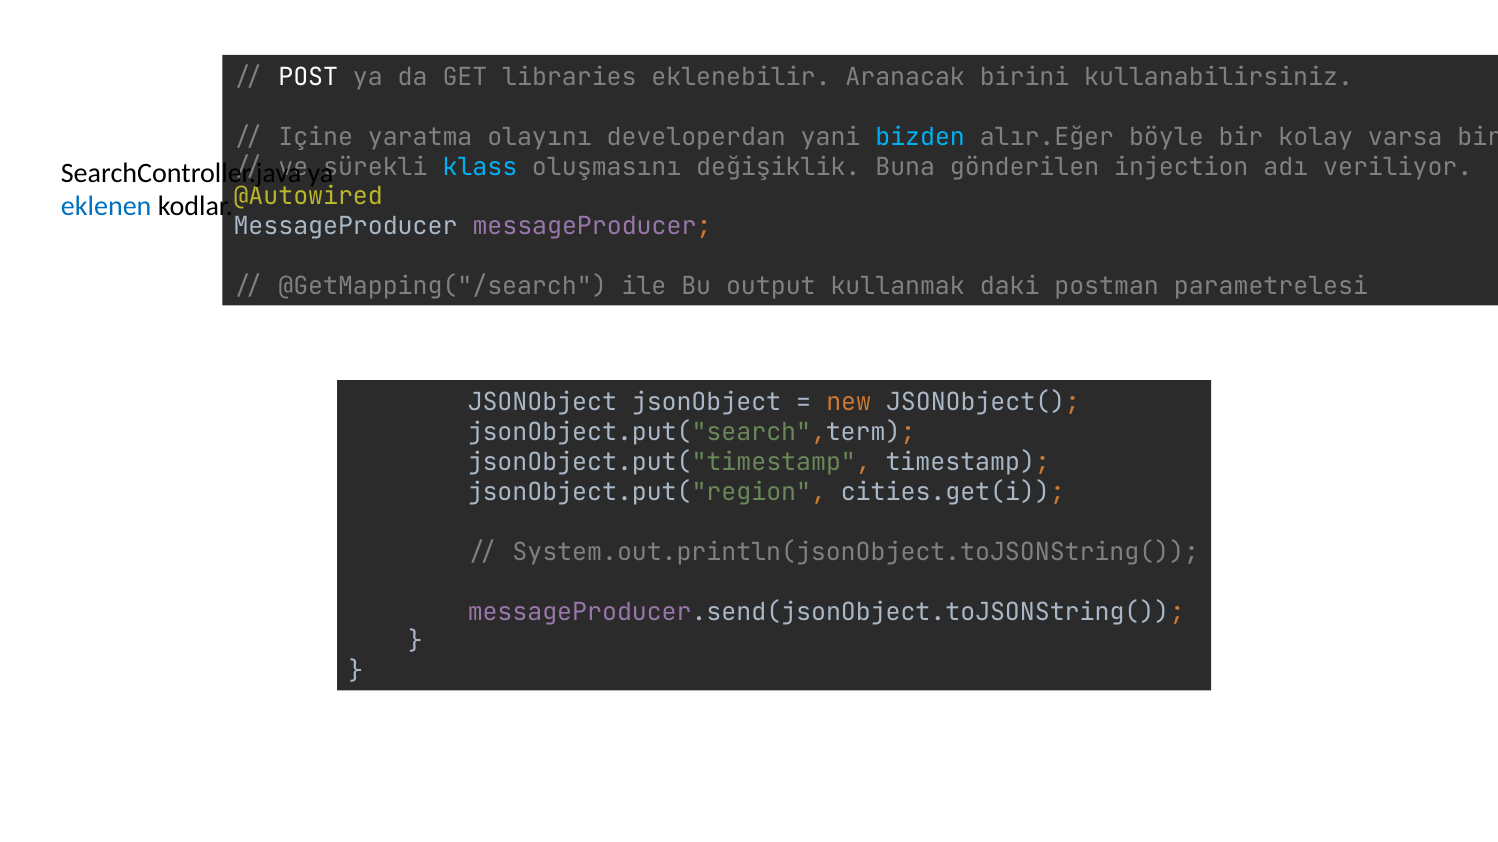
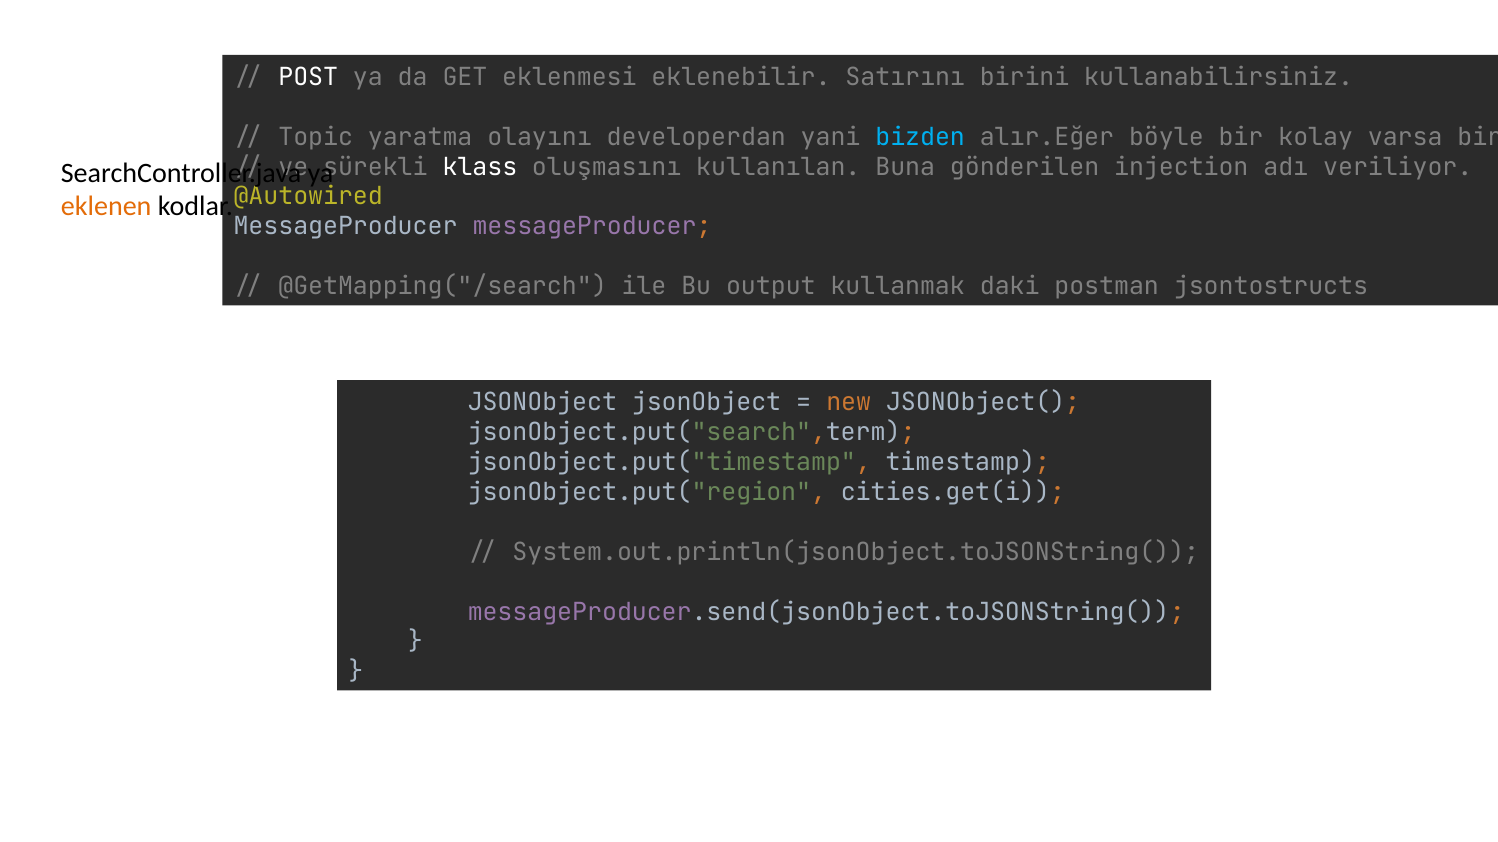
libraries: libraries -> eklenmesi
Aranacak: Aranacak -> Satırını
Içine: Içine -> Topic
klass colour: light blue -> white
değişiklik: değişiklik -> kullanılan
eklenen colour: blue -> orange
parametrelesi: parametrelesi -> jsontostructs
